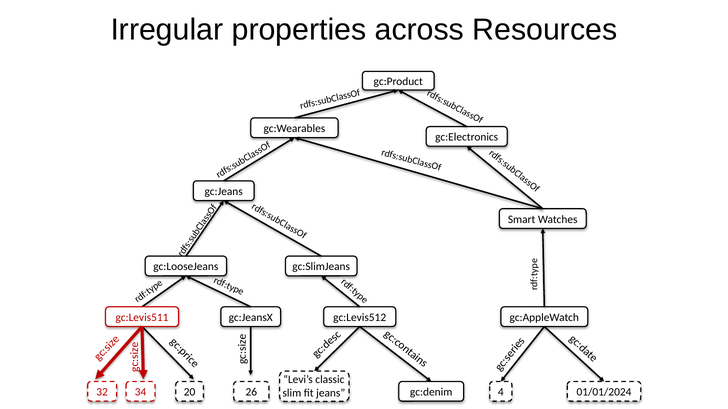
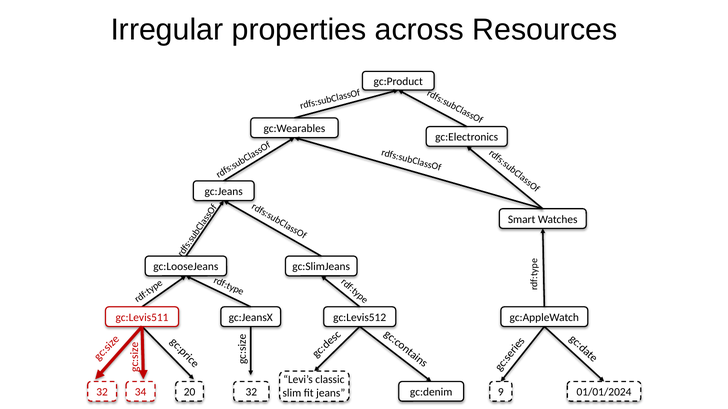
20 26: 26 -> 32
4: 4 -> 9
